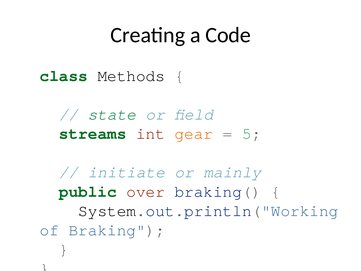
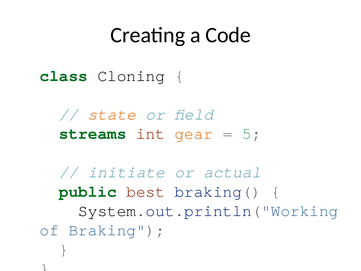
Methods: Methods -> Cloning
state colour: green -> orange
mainly: mainly -> actual
over: over -> best
